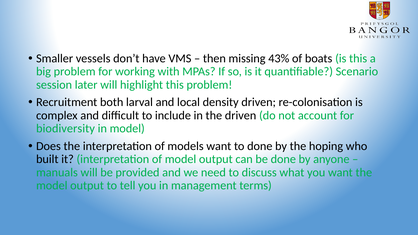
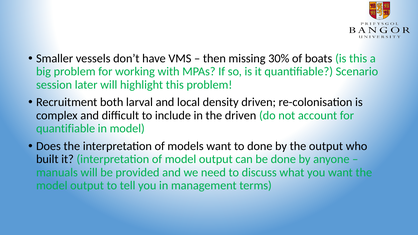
43%: 43% -> 30%
biodiversity at (66, 129): biodiversity -> quantifiable
the hoping: hoping -> output
